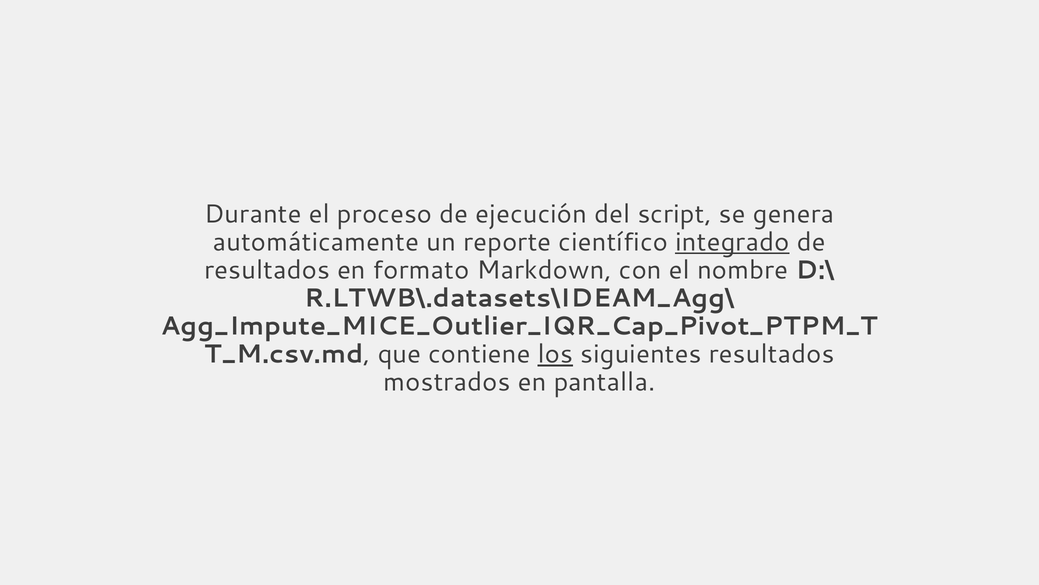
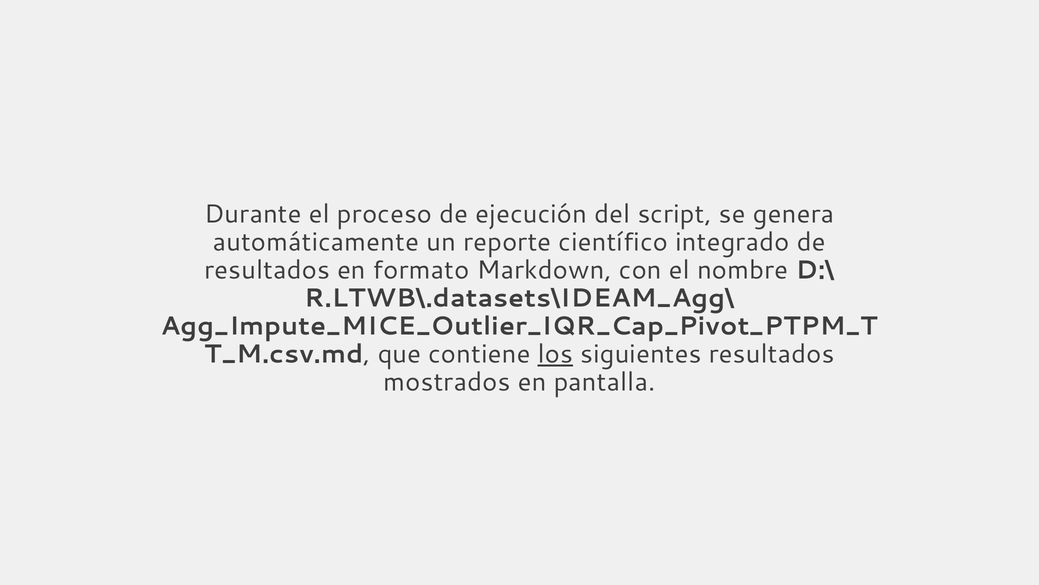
integrado underline: present -> none
